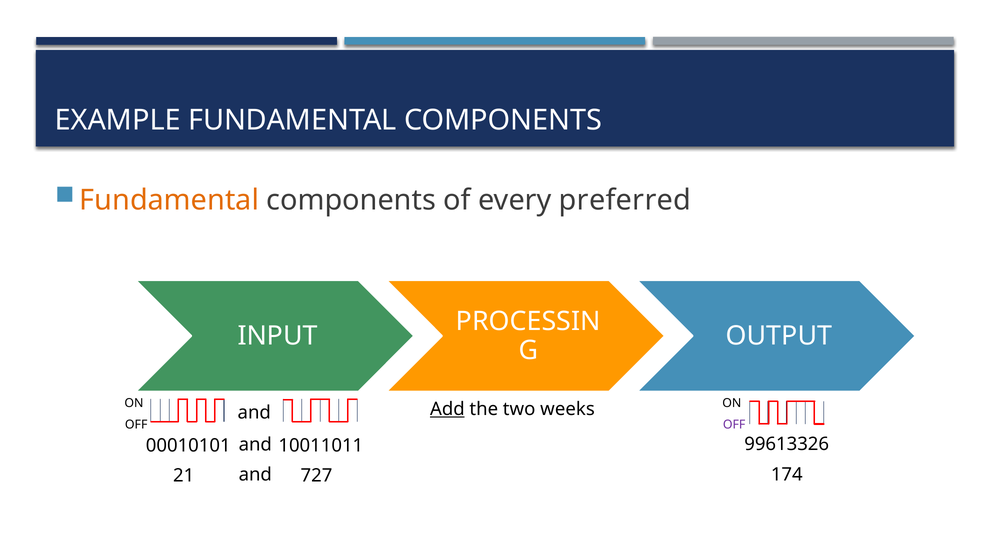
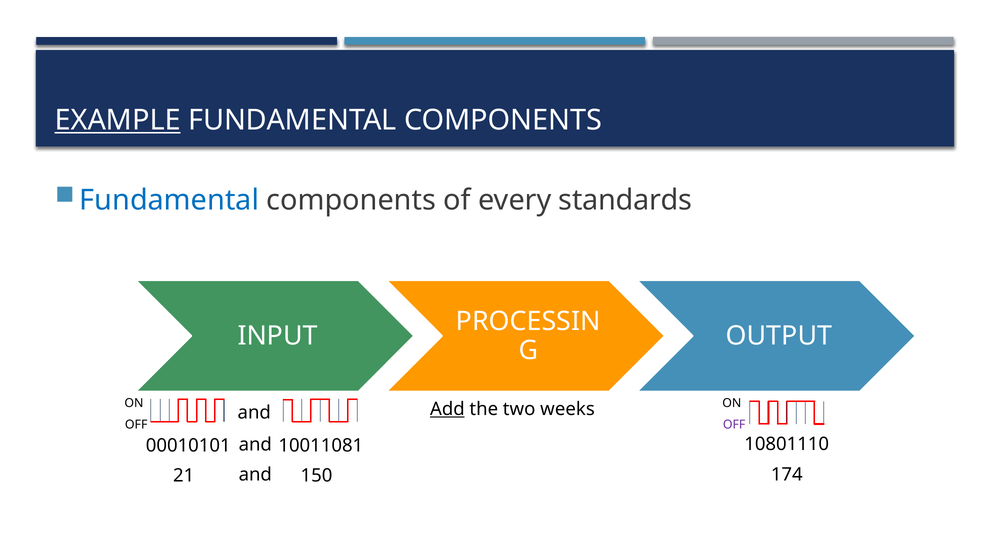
EXAMPLE underline: none -> present
Fundamental at (169, 200) colour: orange -> blue
preferred: preferred -> standards
99613326: 99613326 -> 10801110
10011011: 10011011 -> 10011081
727: 727 -> 150
